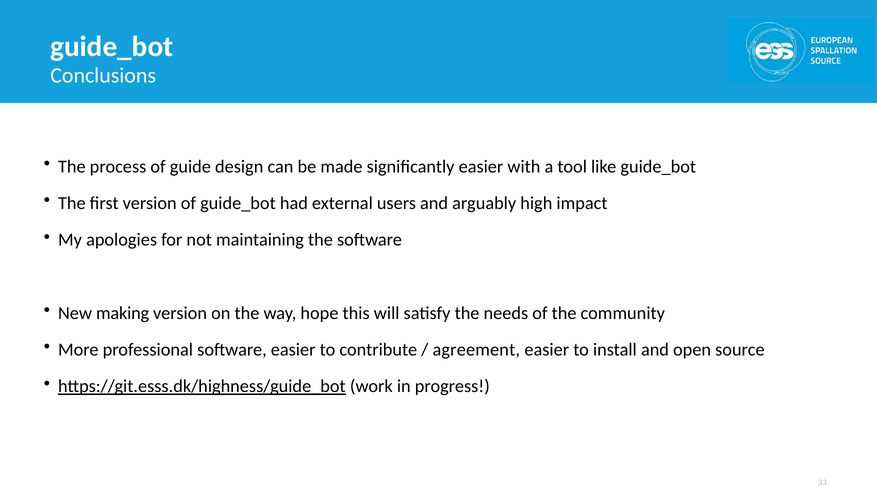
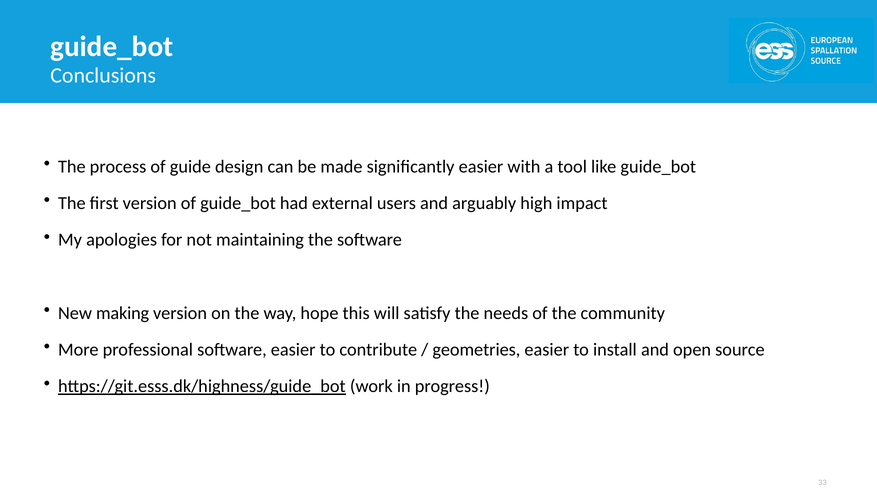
agreement: agreement -> geometries
